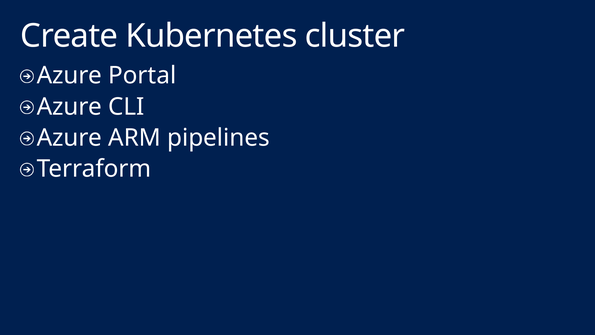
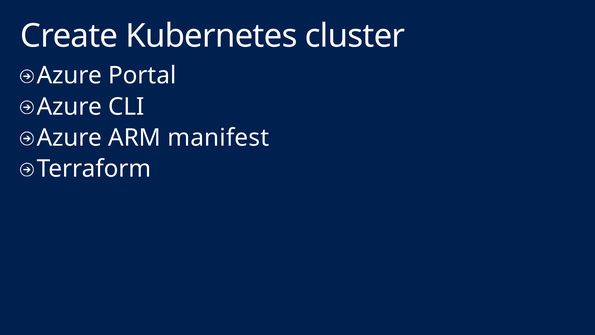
pipelines: pipelines -> manifest
